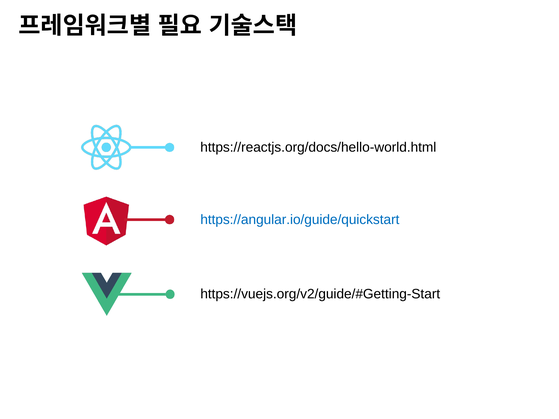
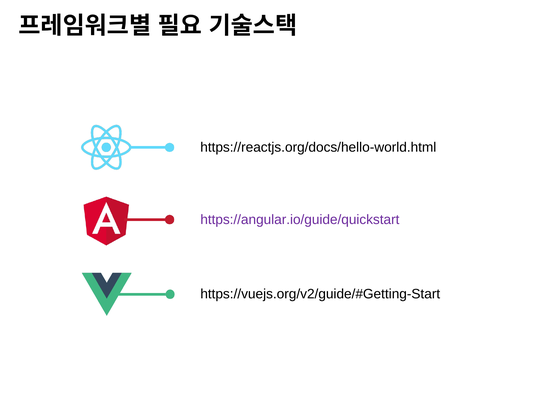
https://angular.io/guide/quickstart colour: blue -> purple
